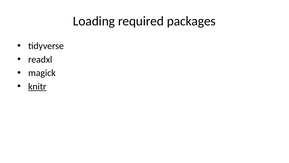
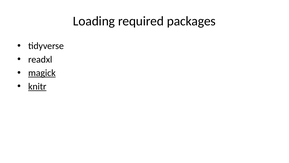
magick underline: none -> present
